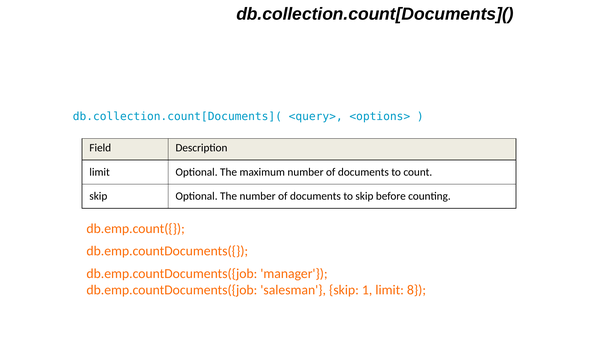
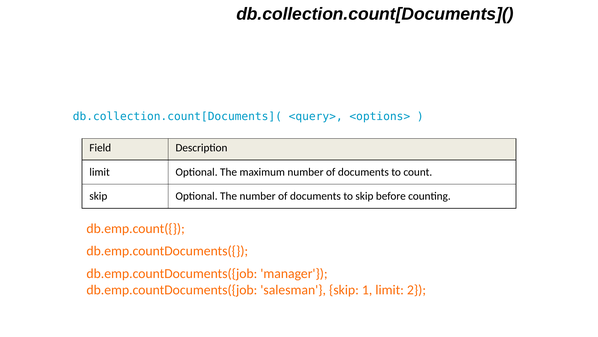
8: 8 -> 2
